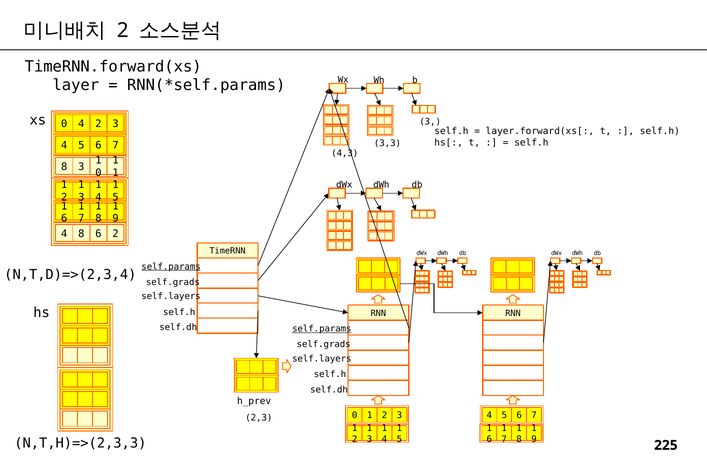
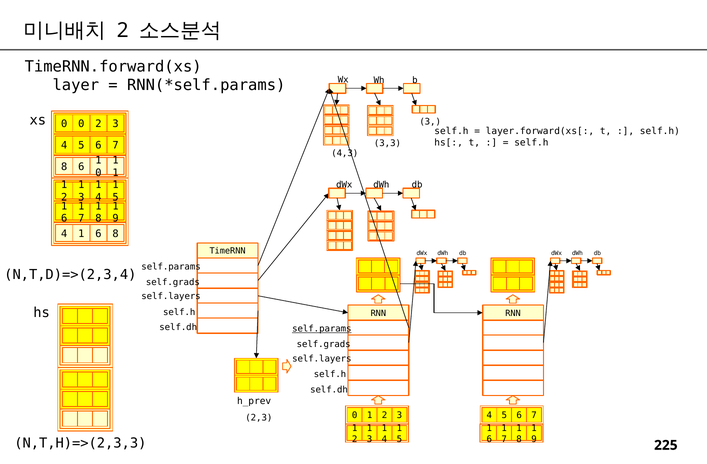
0 4: 4 -> 0
8 3: 3 -> 6
8 at (81, 234): 8 -> 1
6 2: 2 -> 8
self.params at (171, 267) underline: present -> none
